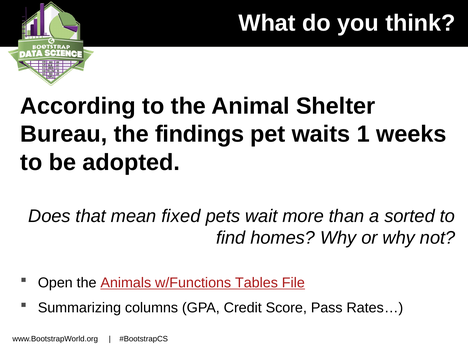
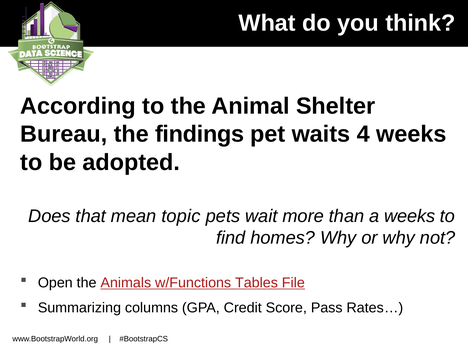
1: 1 -> 4
fixed: fixed -> topic
a sorted: sorted -> weeks
